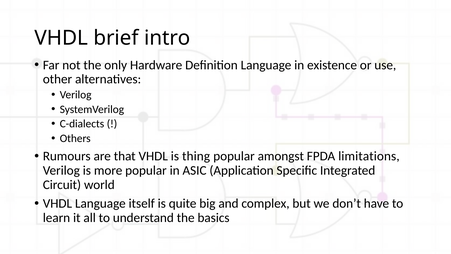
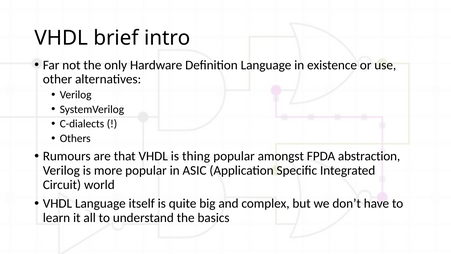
limitations: limitations -> abstraction
